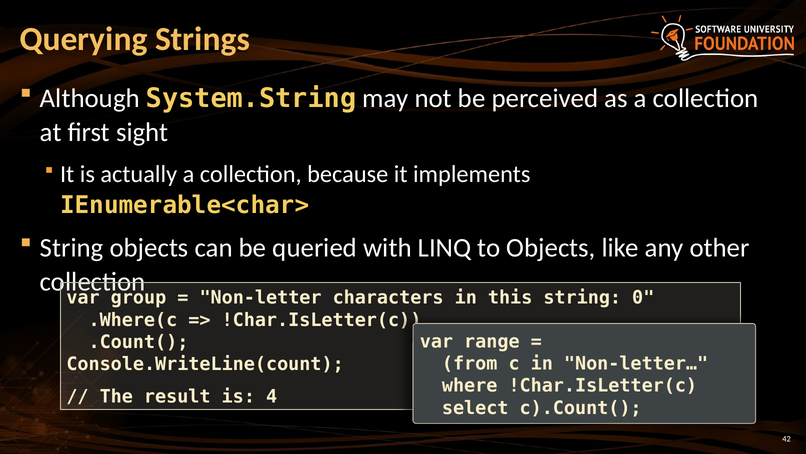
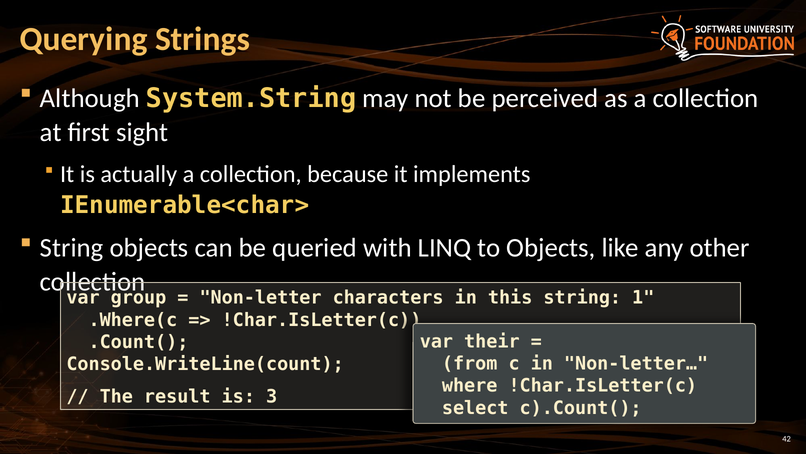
0: 0 -> 1
range: range -> their
4: 4 -> 3
